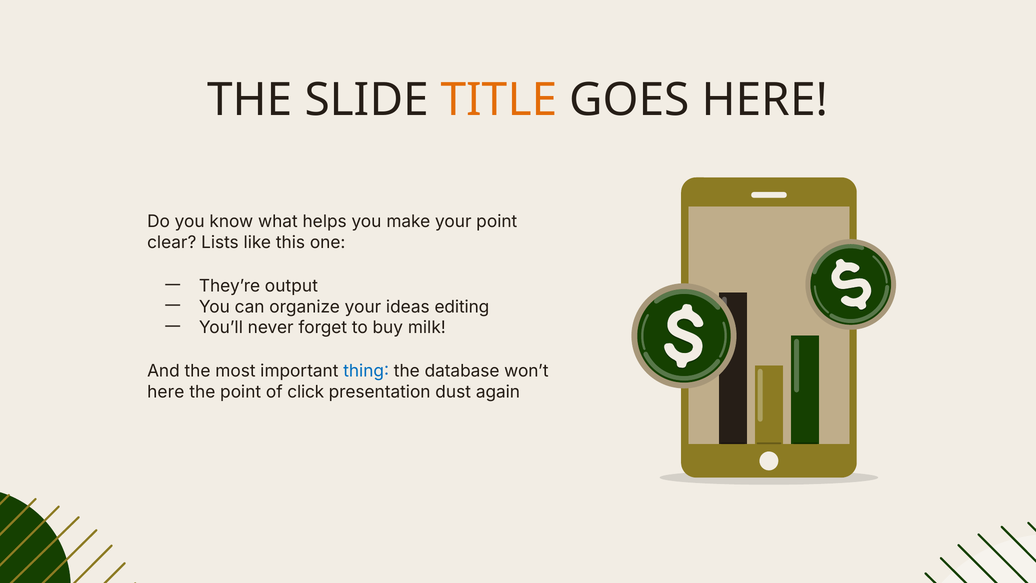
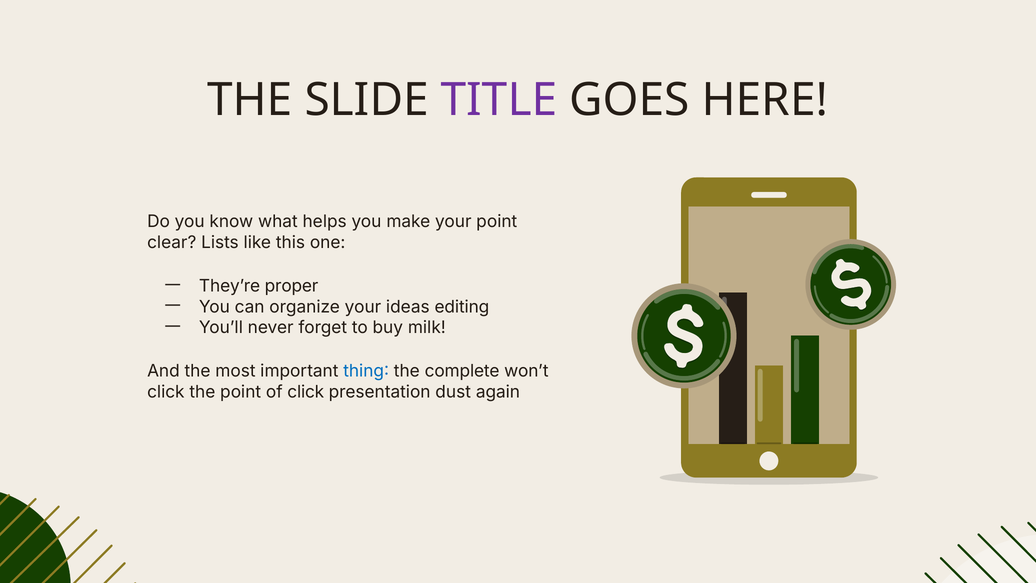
TITLE colour: orange -> purple
output: output -> proper
database: database -> complete
here at (166, 392): here -> click
